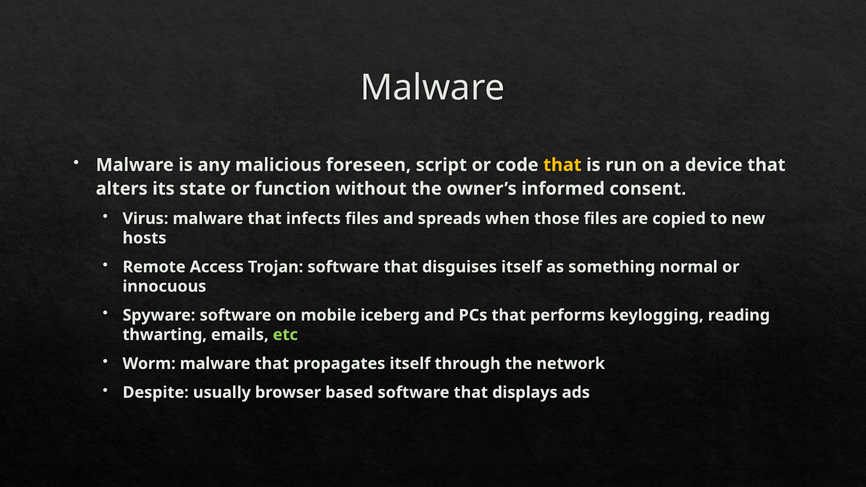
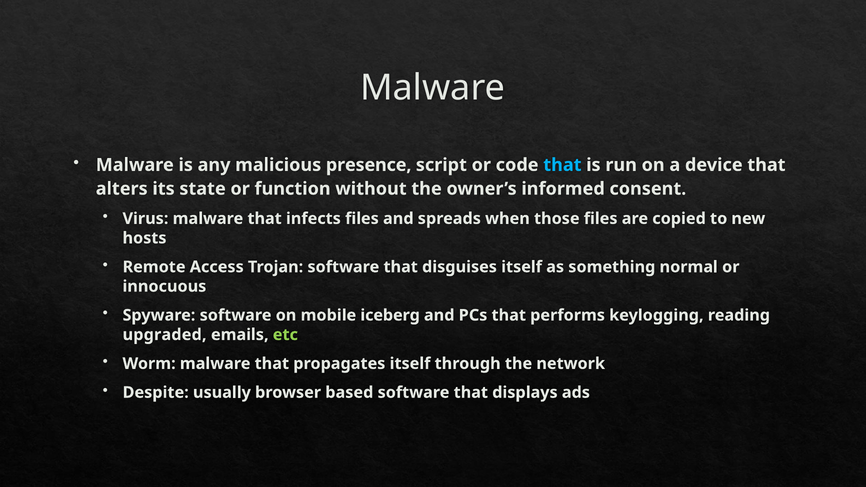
foreseen: foreseen -> presence
that at (562, 165) colour: yellow -> light blue
thwarting: thwarting -> upgraded
